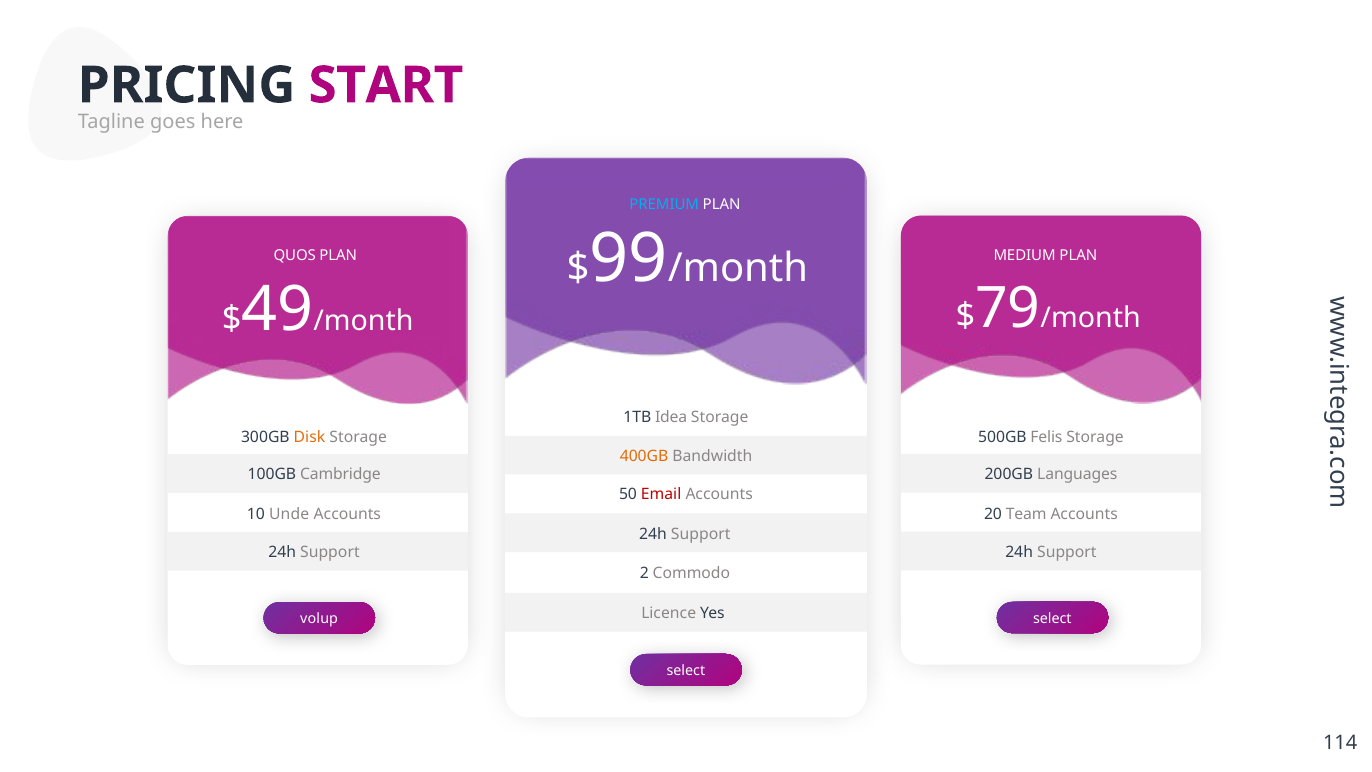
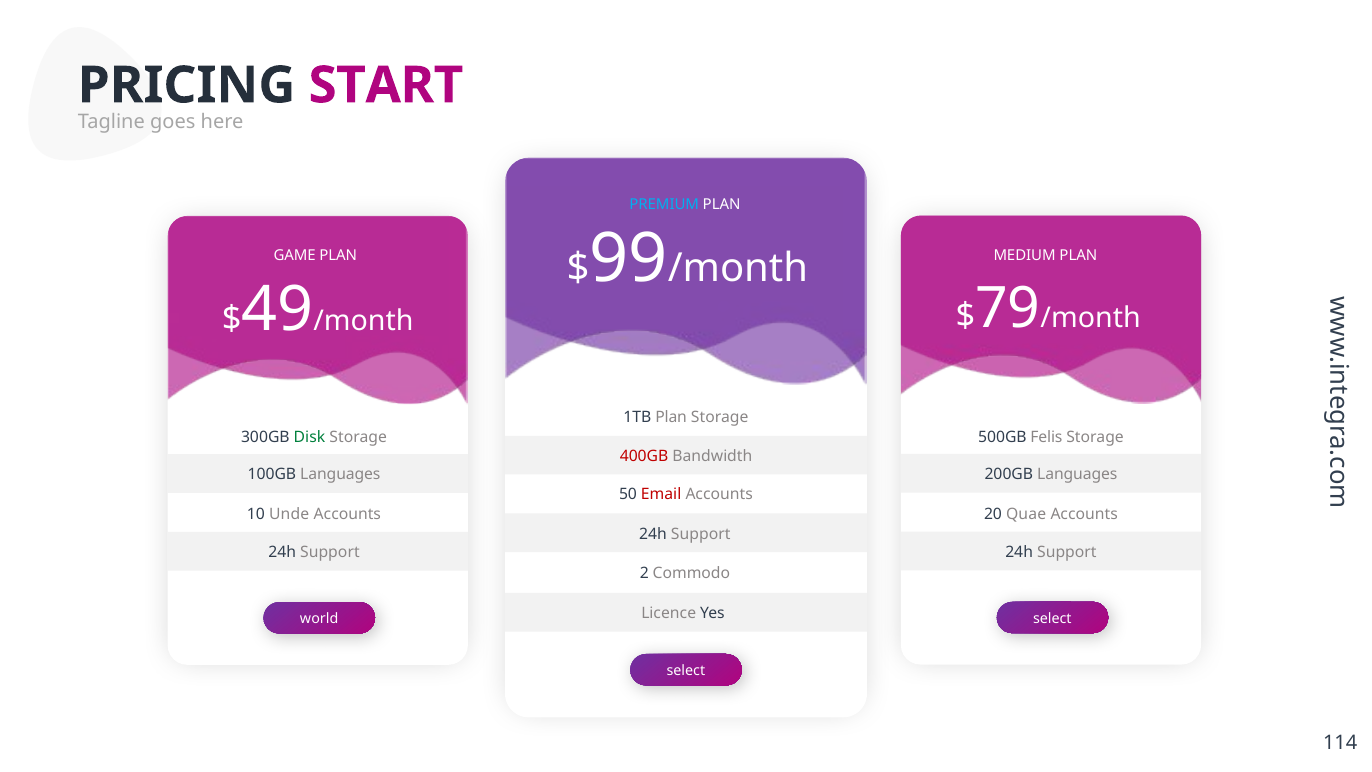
QUOS: QUOS -> GAME
1TB Idea: Idea -> Plan
Disk colour: orange -> green
400GB colour: orange -> red
100GB Cambridge: Cambridge -> Languages
Team: Team -> Quae
volup: volup -> world
